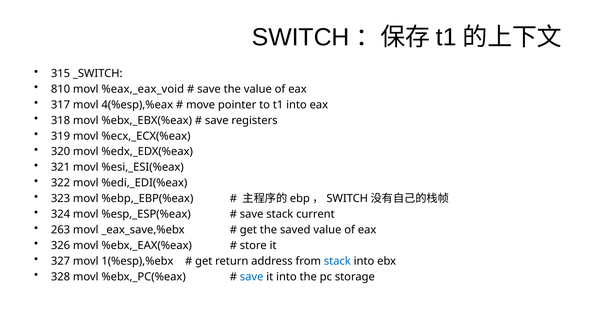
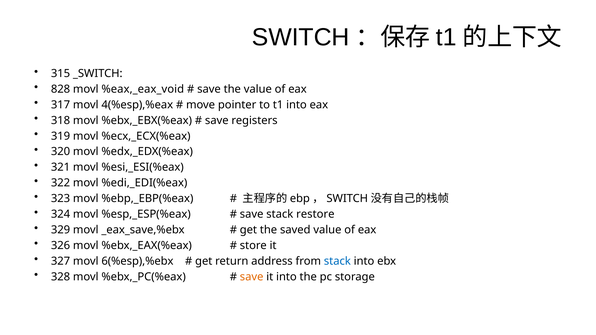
810: 810 -> 828
current: current -> restore
263: 263 -> 329
1(%esp),%ebx: 1(%esp),%ebx -> 6(%esp),%ebx
save at (252, 277) colour: blue -> orange
